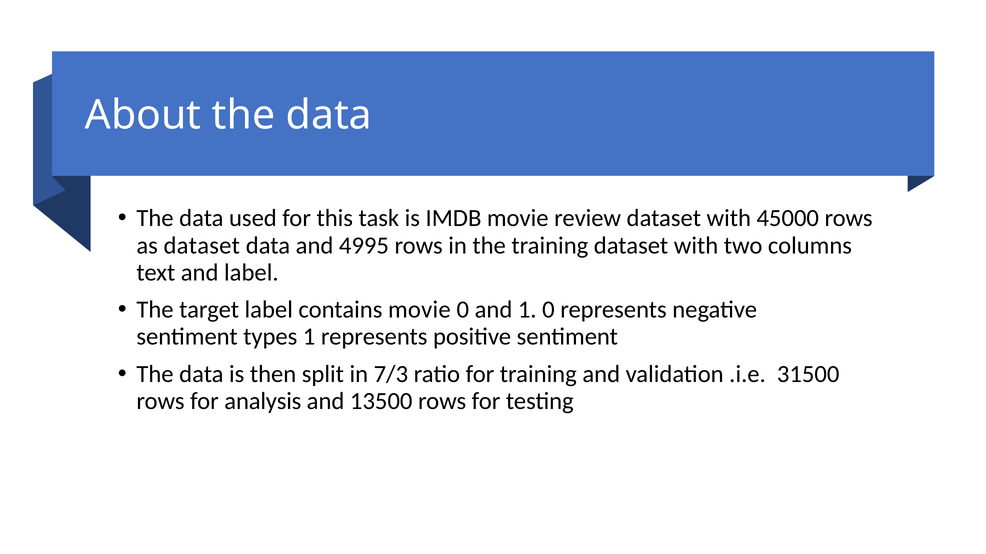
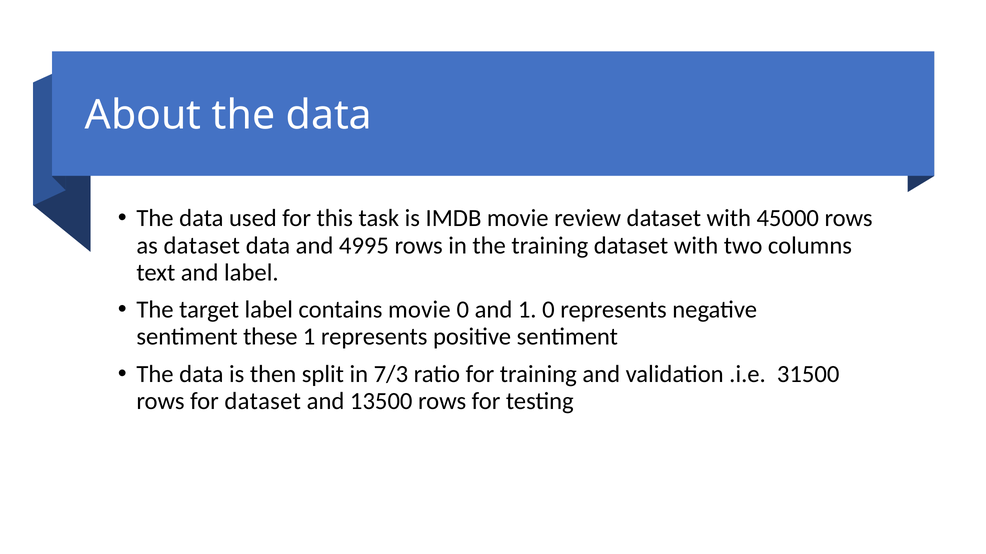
types: types -> these
for analysis: analysis -> dataset
